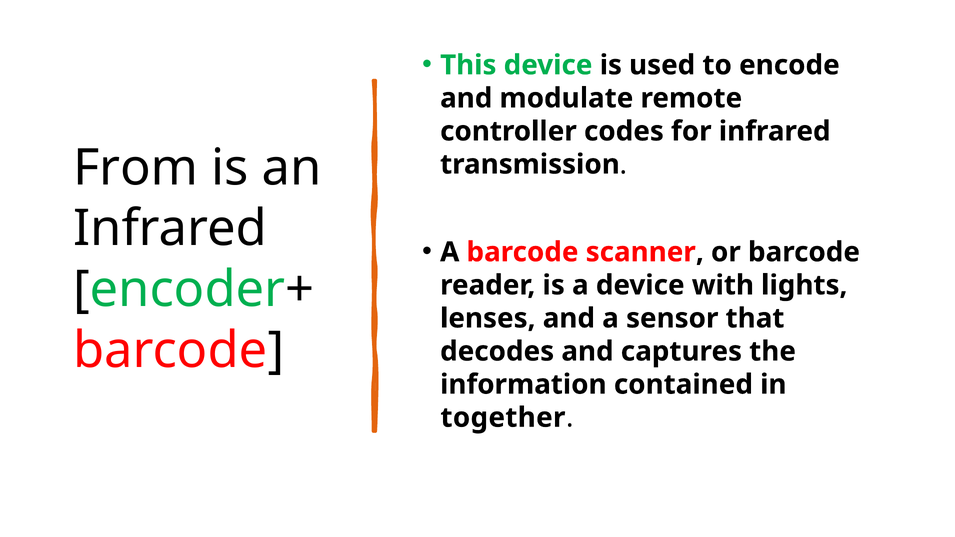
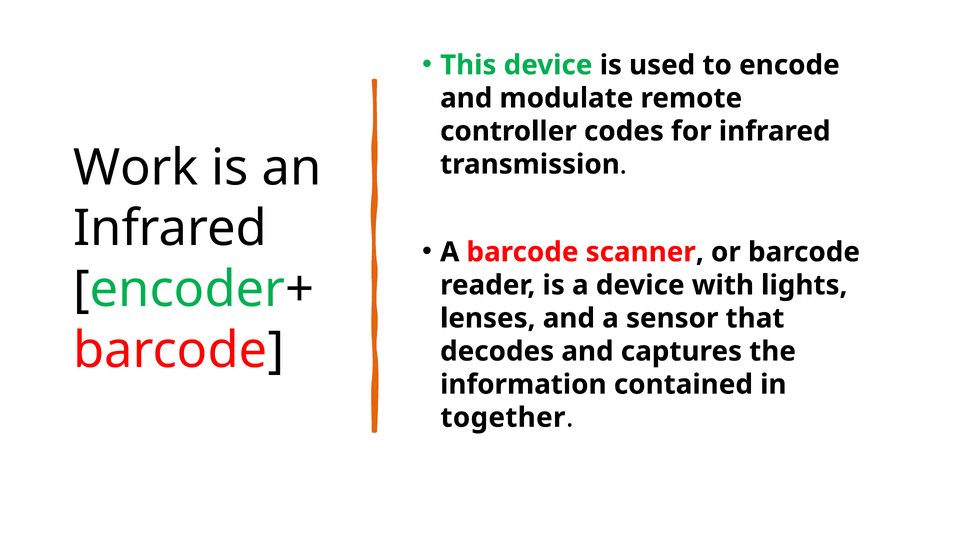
From: From -> Work
